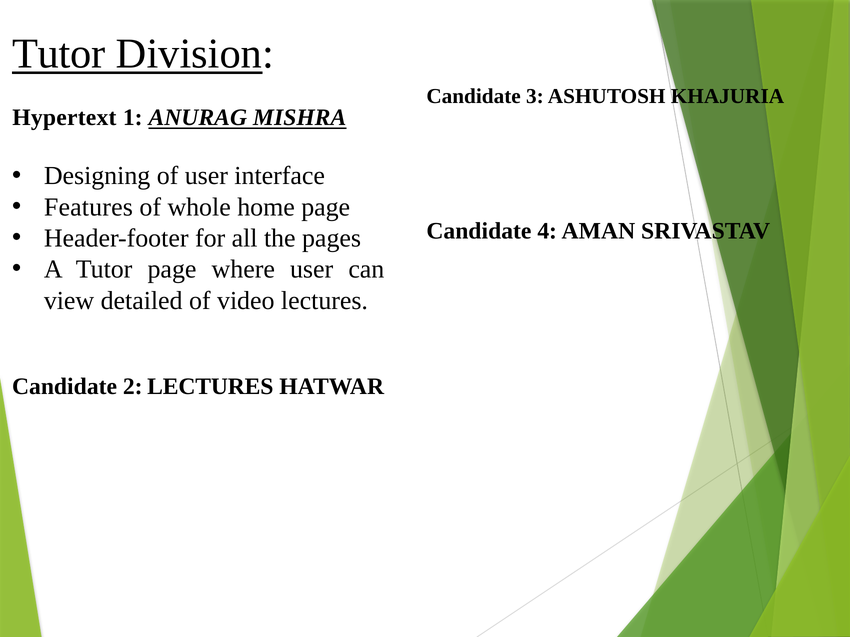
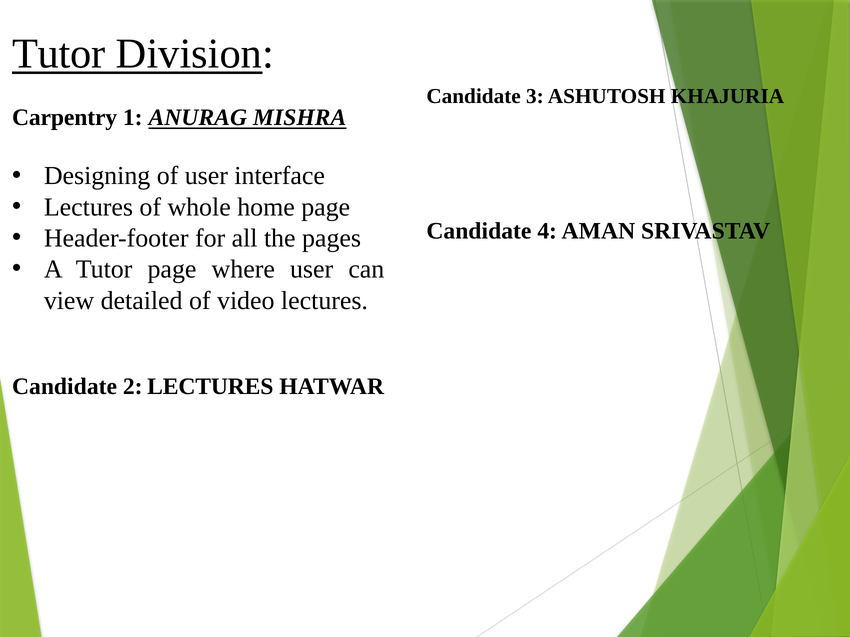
Hypertext: Hypertext -> Carpentry
Features at (88, 207): Features -> Lectures
